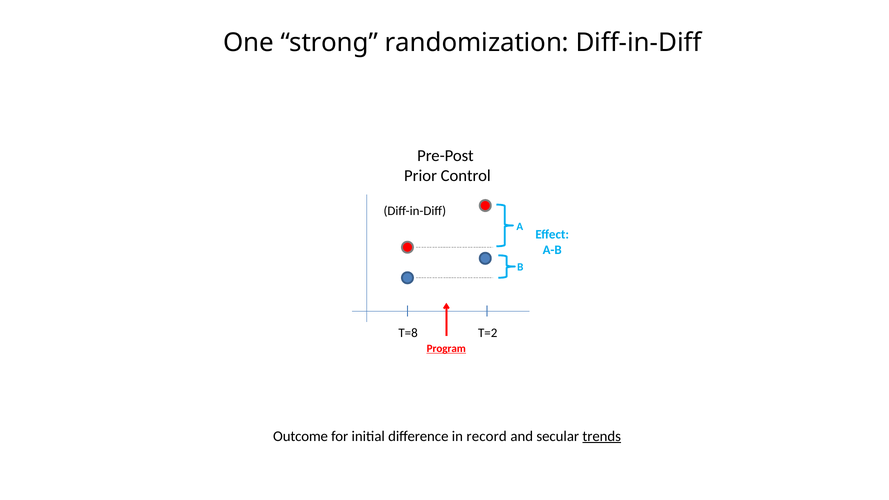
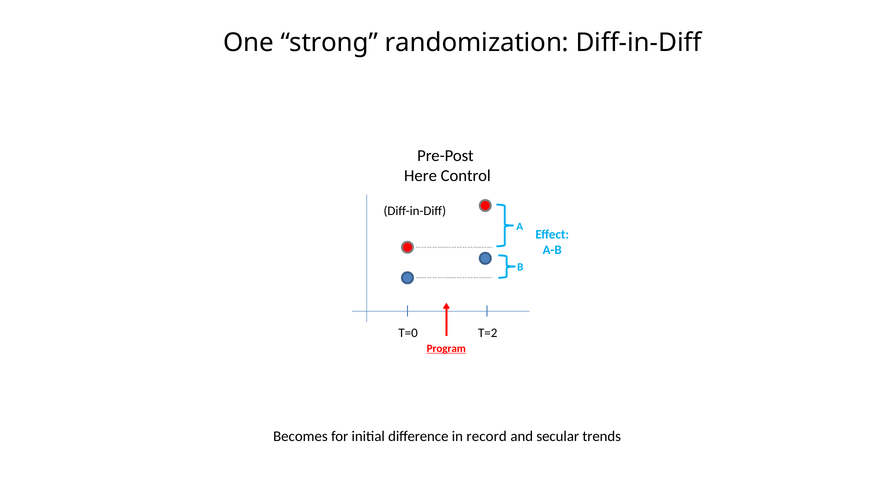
Prior: Prior -> Here
T=8: T=8 -> T=0
Outcome: Outcome -> Becomes
trends underline: present -> none
